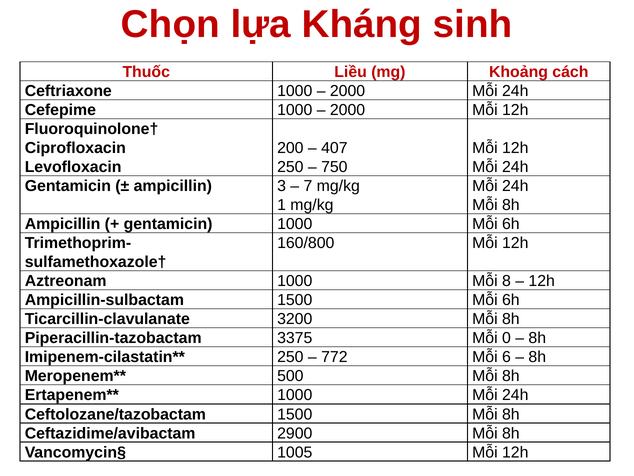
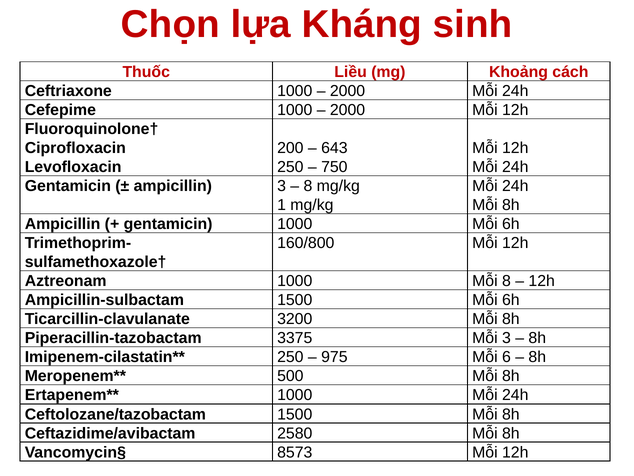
407: 407 -> 643
7 at (308, 186): 7 -> 8
Mỗi 0: 0 -> 3
772: 772 -> 975
2900: 2900 -> 2580
1005: 1005 -> 8573
